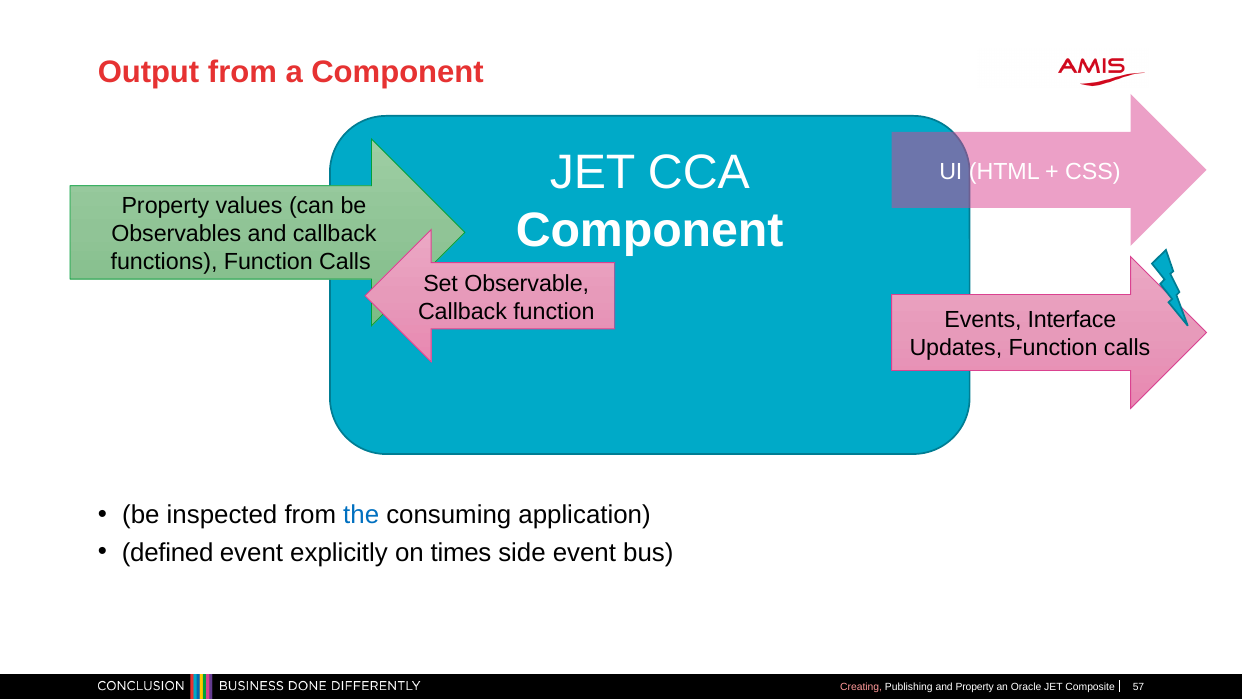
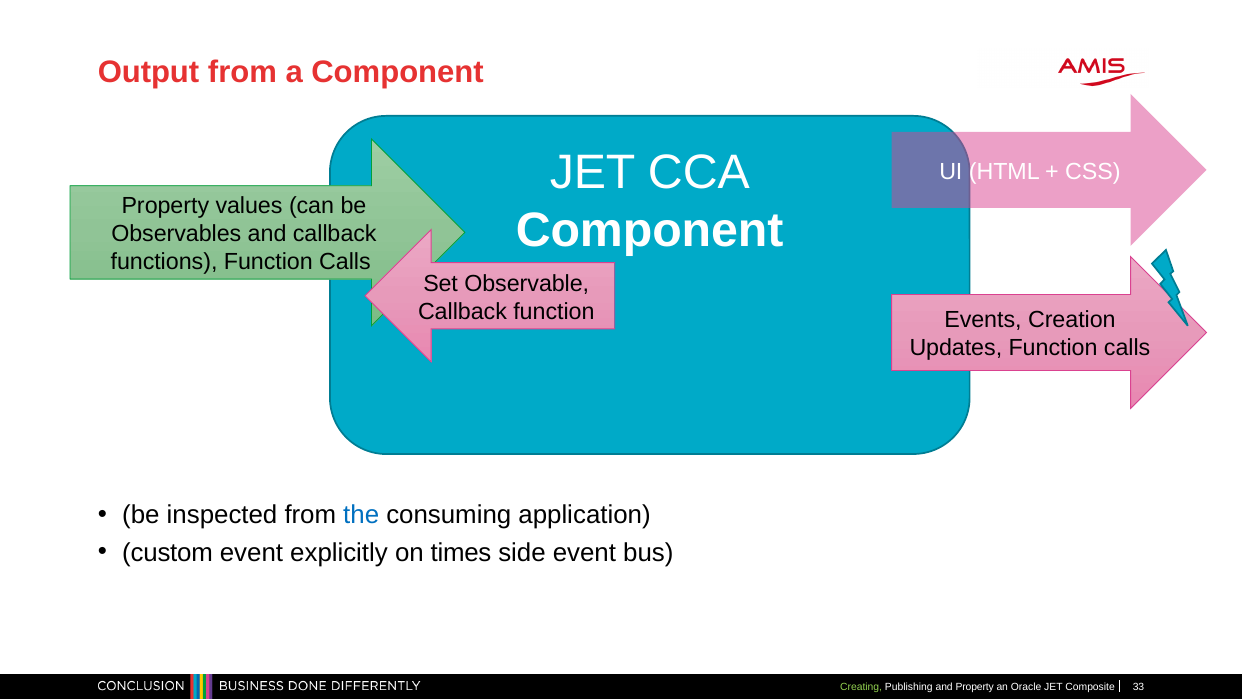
Interface: Interface -> Creation
defined: defined -> custom
Creating colour: pink -> light green
57: 57 -> 33
